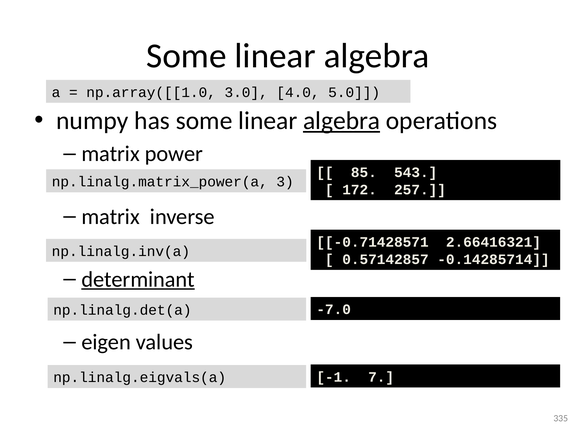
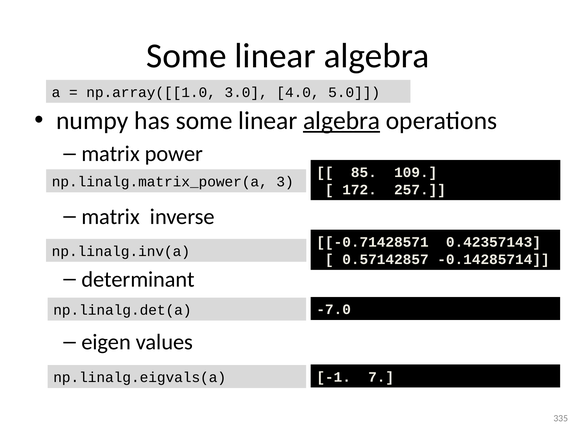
543: 543 -> 109
2.66416321: 2.66416321 -> 0.42357143
determinant underline: present -> none
